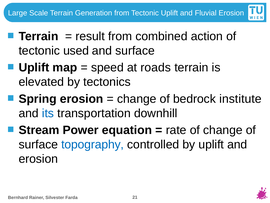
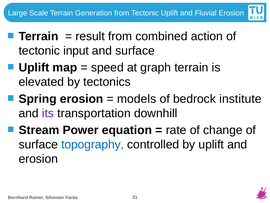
used: used -> input
roads: roads -> graph
change at (137, 99): change -> models
its colour: blue -> purple
